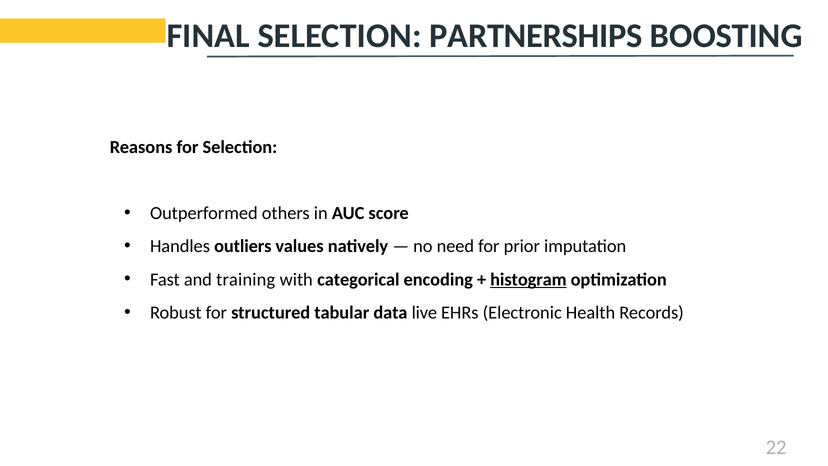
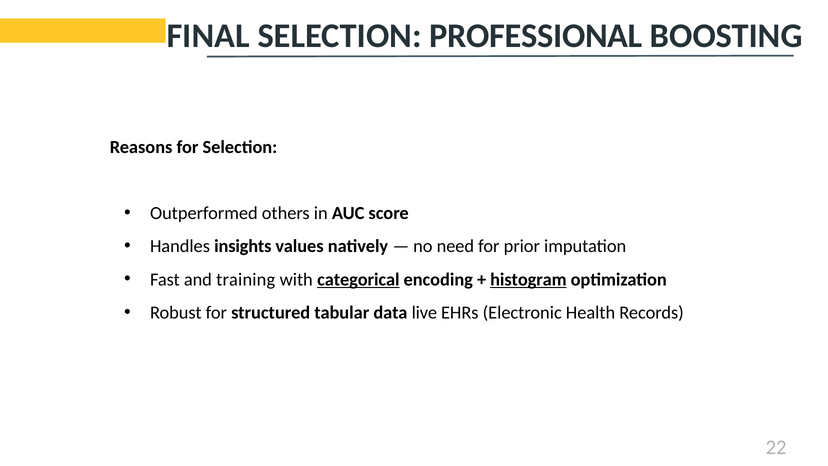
PARTNERSHIPS: PARTNERSHIPS -> PROFESSIONAL
outliers: outliers -> insights
categorical underline: none -> present
